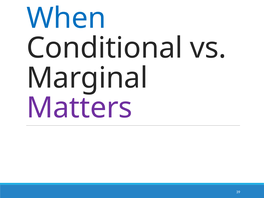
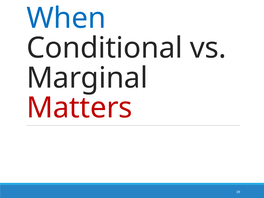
Matters colour: purple -> red
